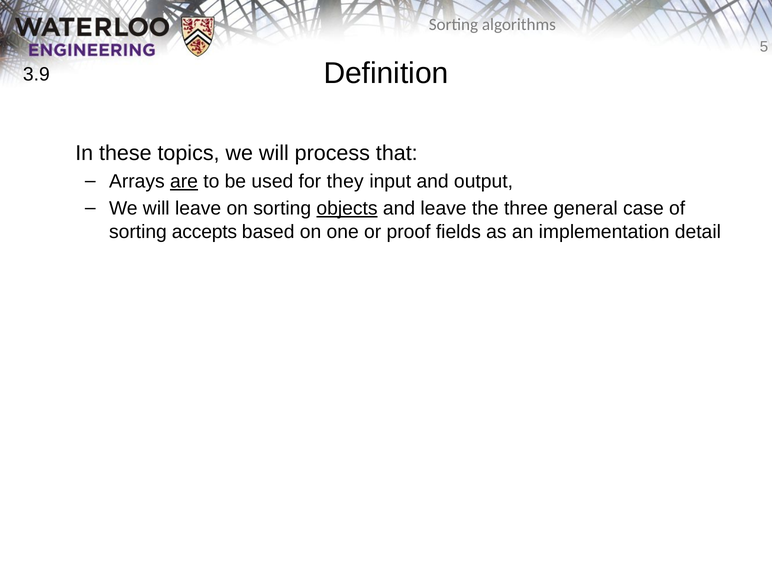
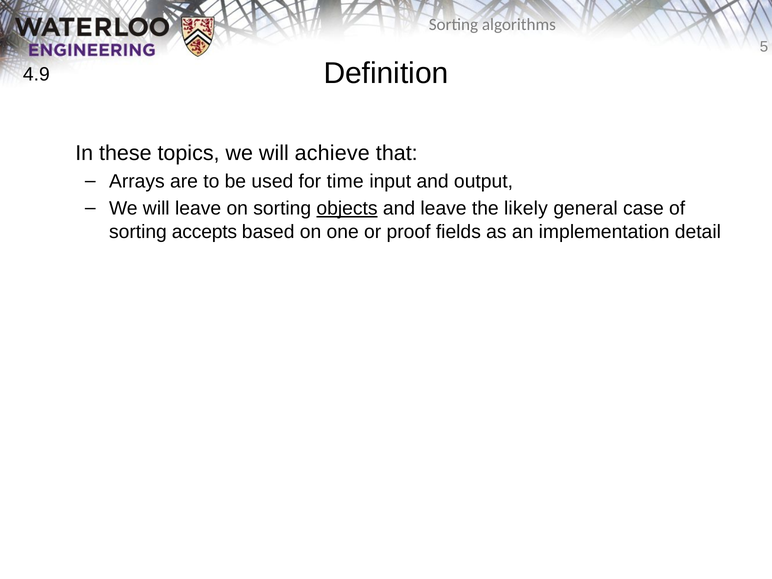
3.9: 3.9 -> 4.9
process: process -> achieve
are underline: present -> none
they: they -> time
three: three -> likely
